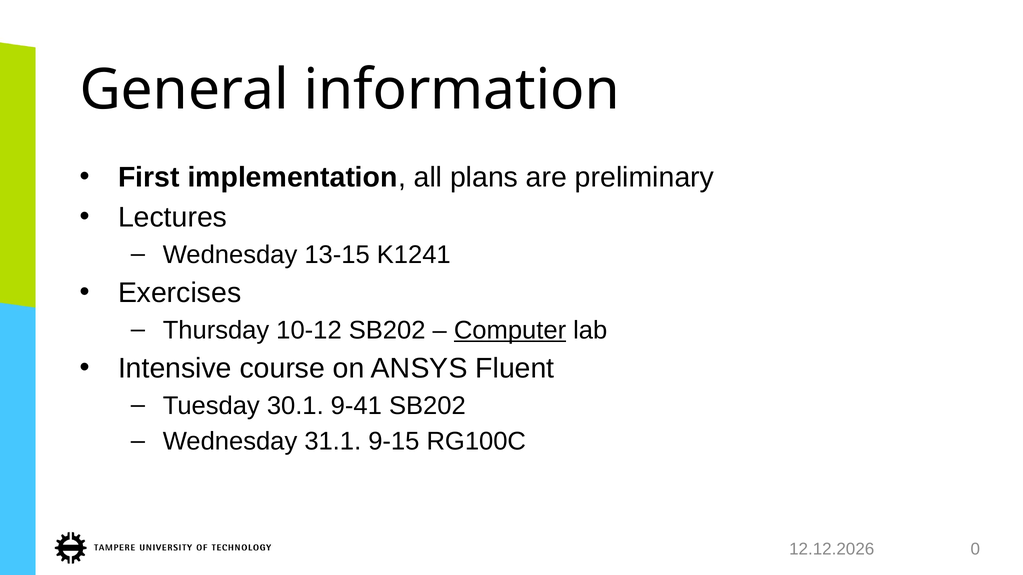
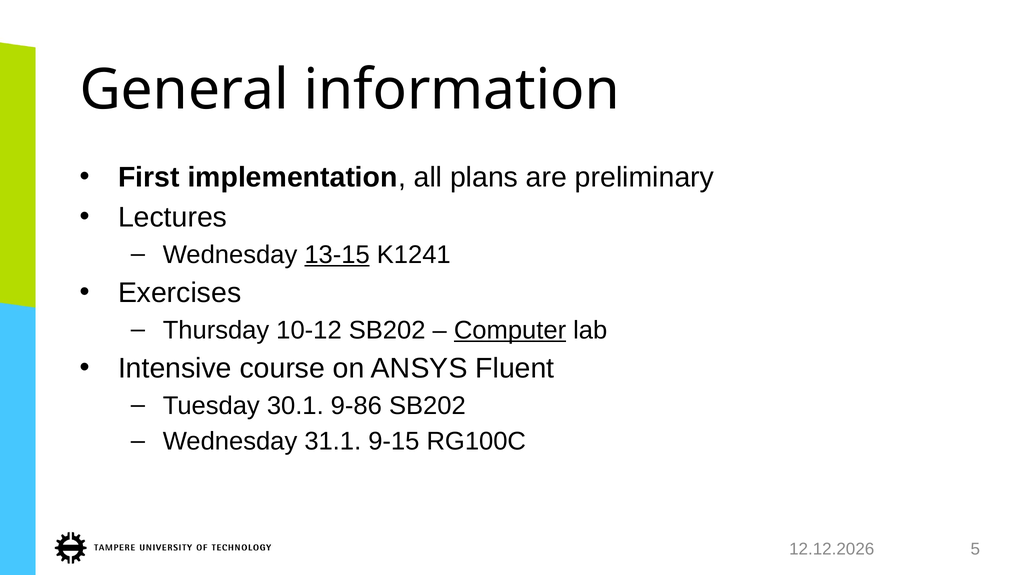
13-15 underline: none -> present
9-41: 9-41 -> 9-86
0: 0 -> 5
